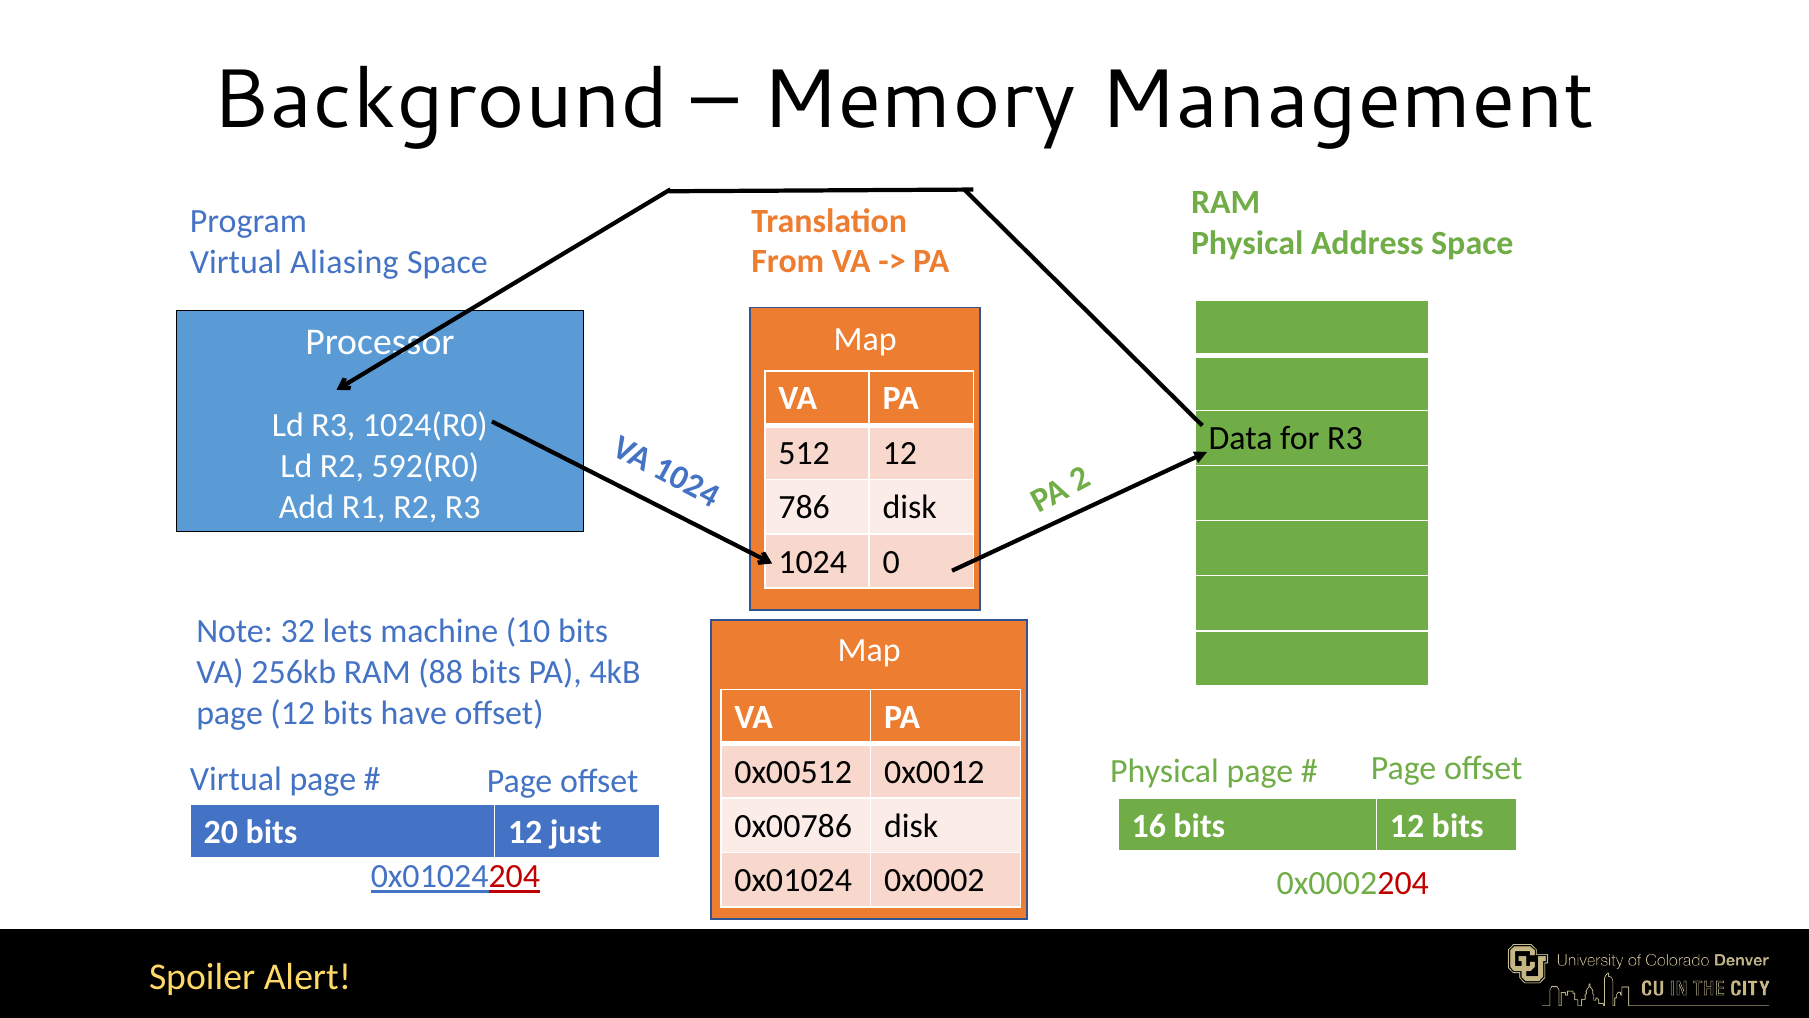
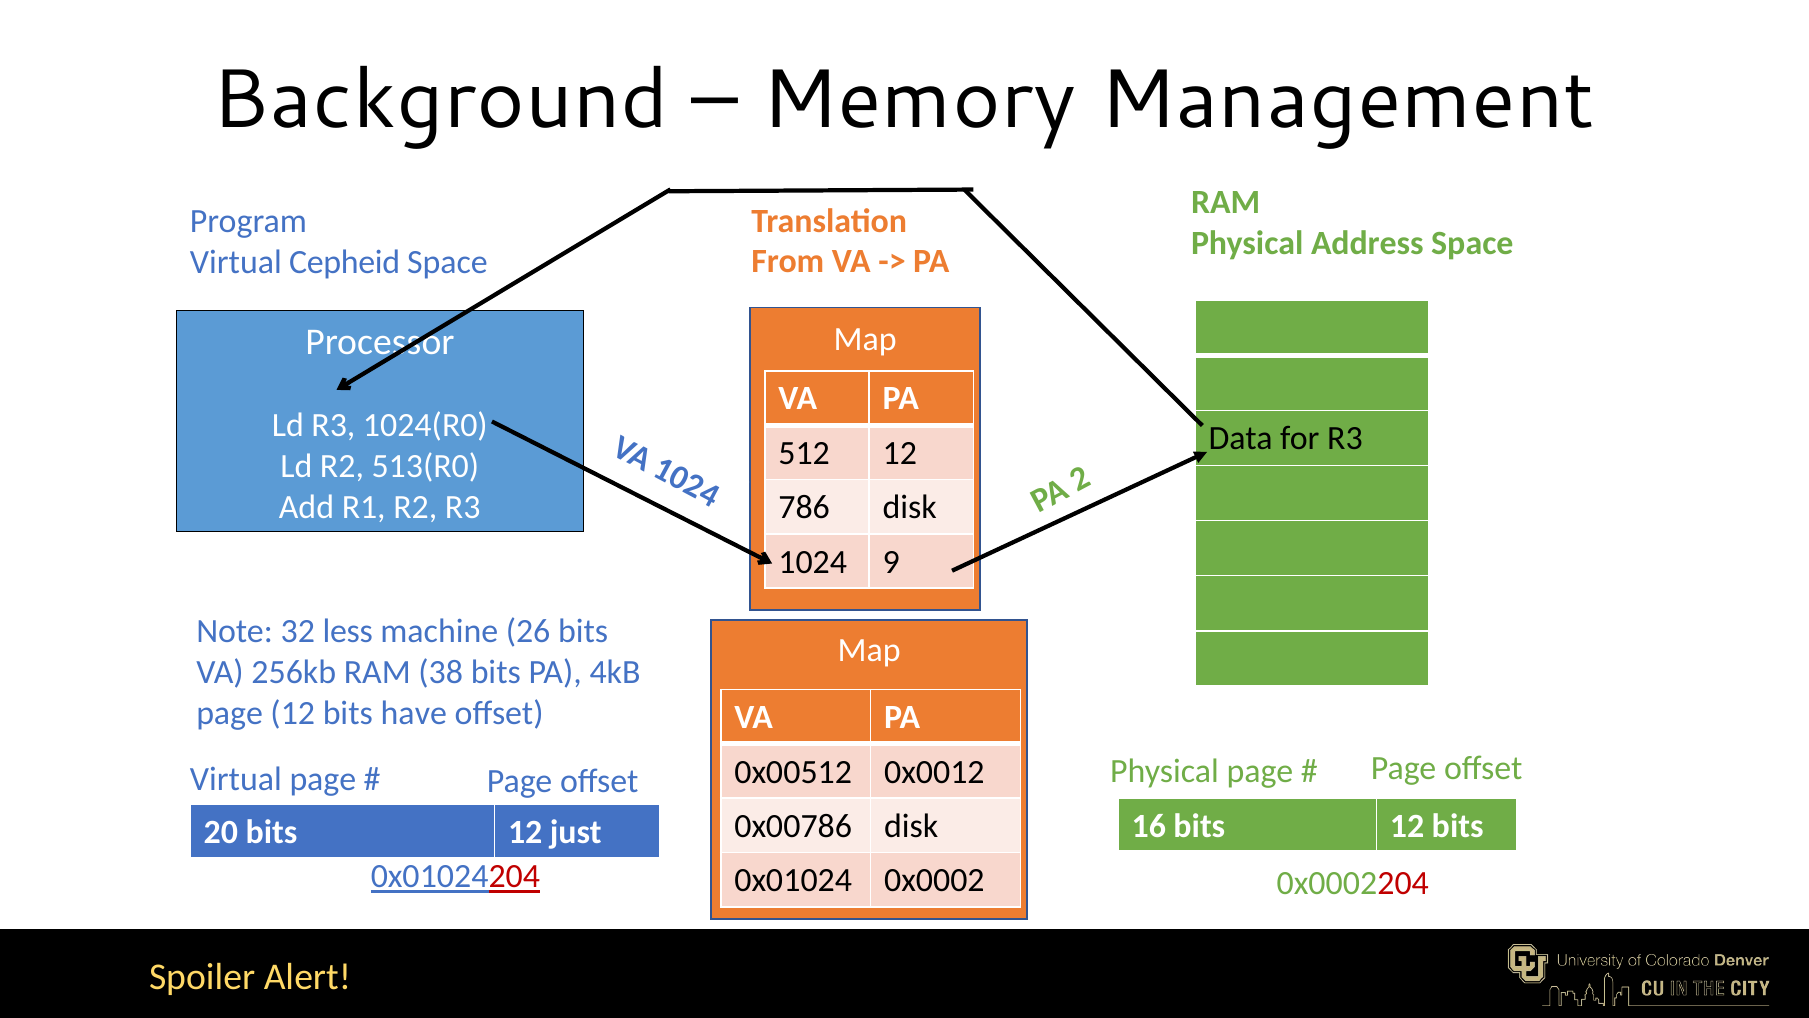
Aliasing: Aliasing -> Cepheid
592(R0: 592(R0 -> 513(R0
1024 0: 0 -> 9
lets: lets -> less
10: 10 -> 26
88: 88 -> 38
